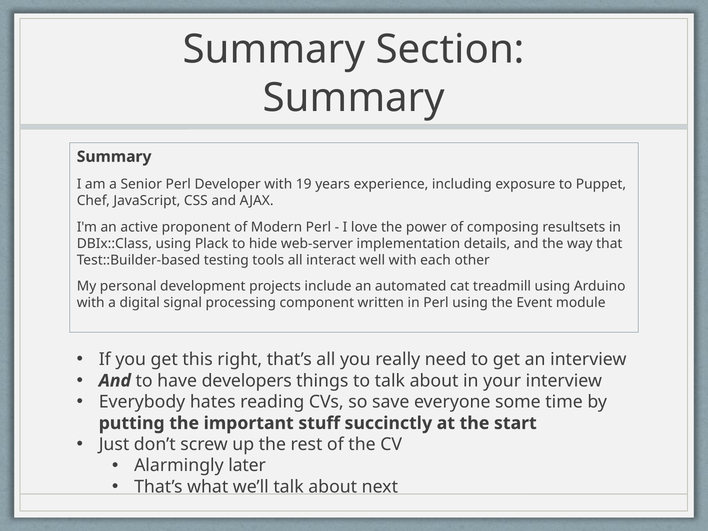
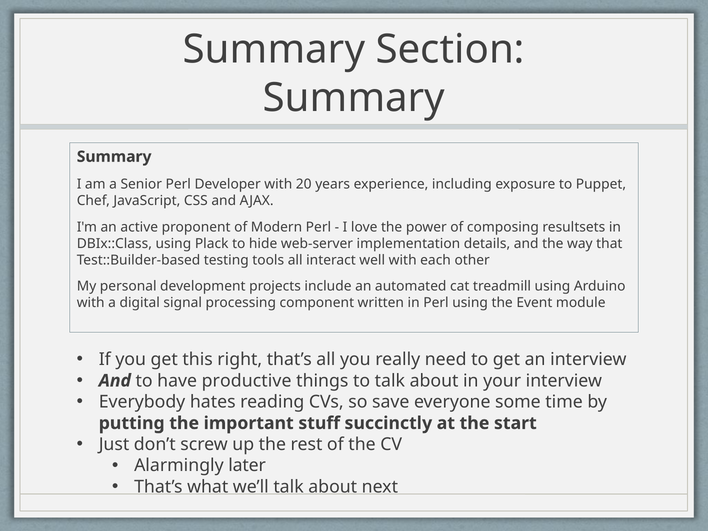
19: 19 -> 20
developers: developers -> productive
